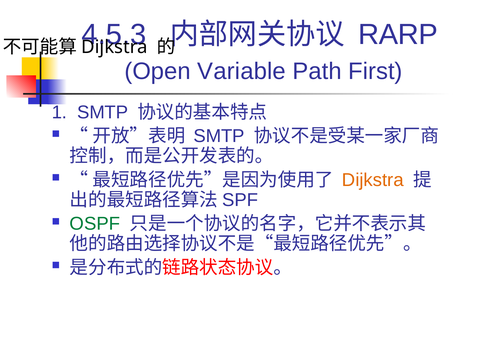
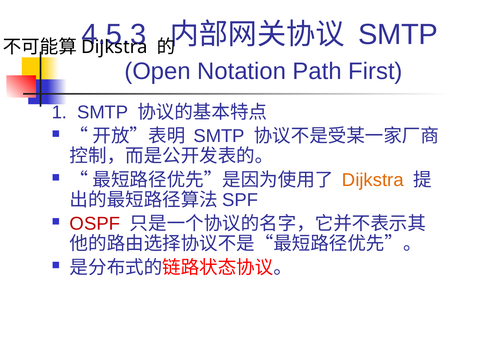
RARP at (398, 35): RARP -> SMTP
Variable: Variable -> Notation
OSPF colour: green -> red
